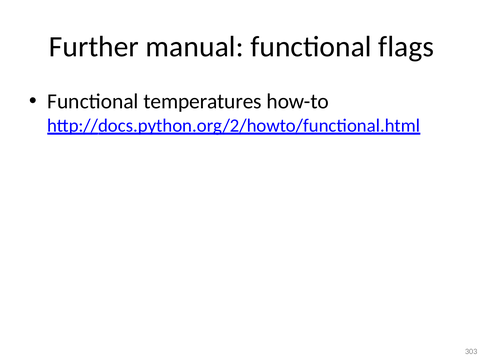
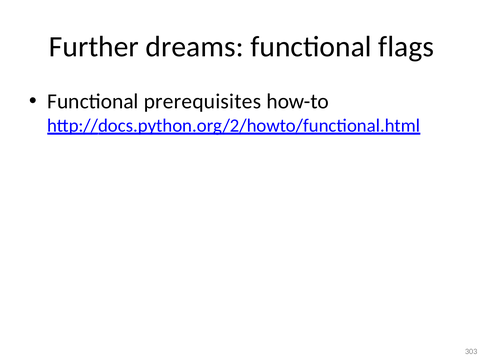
manual: manual -> dreams
temperatures: temperatures -> prerequisites
